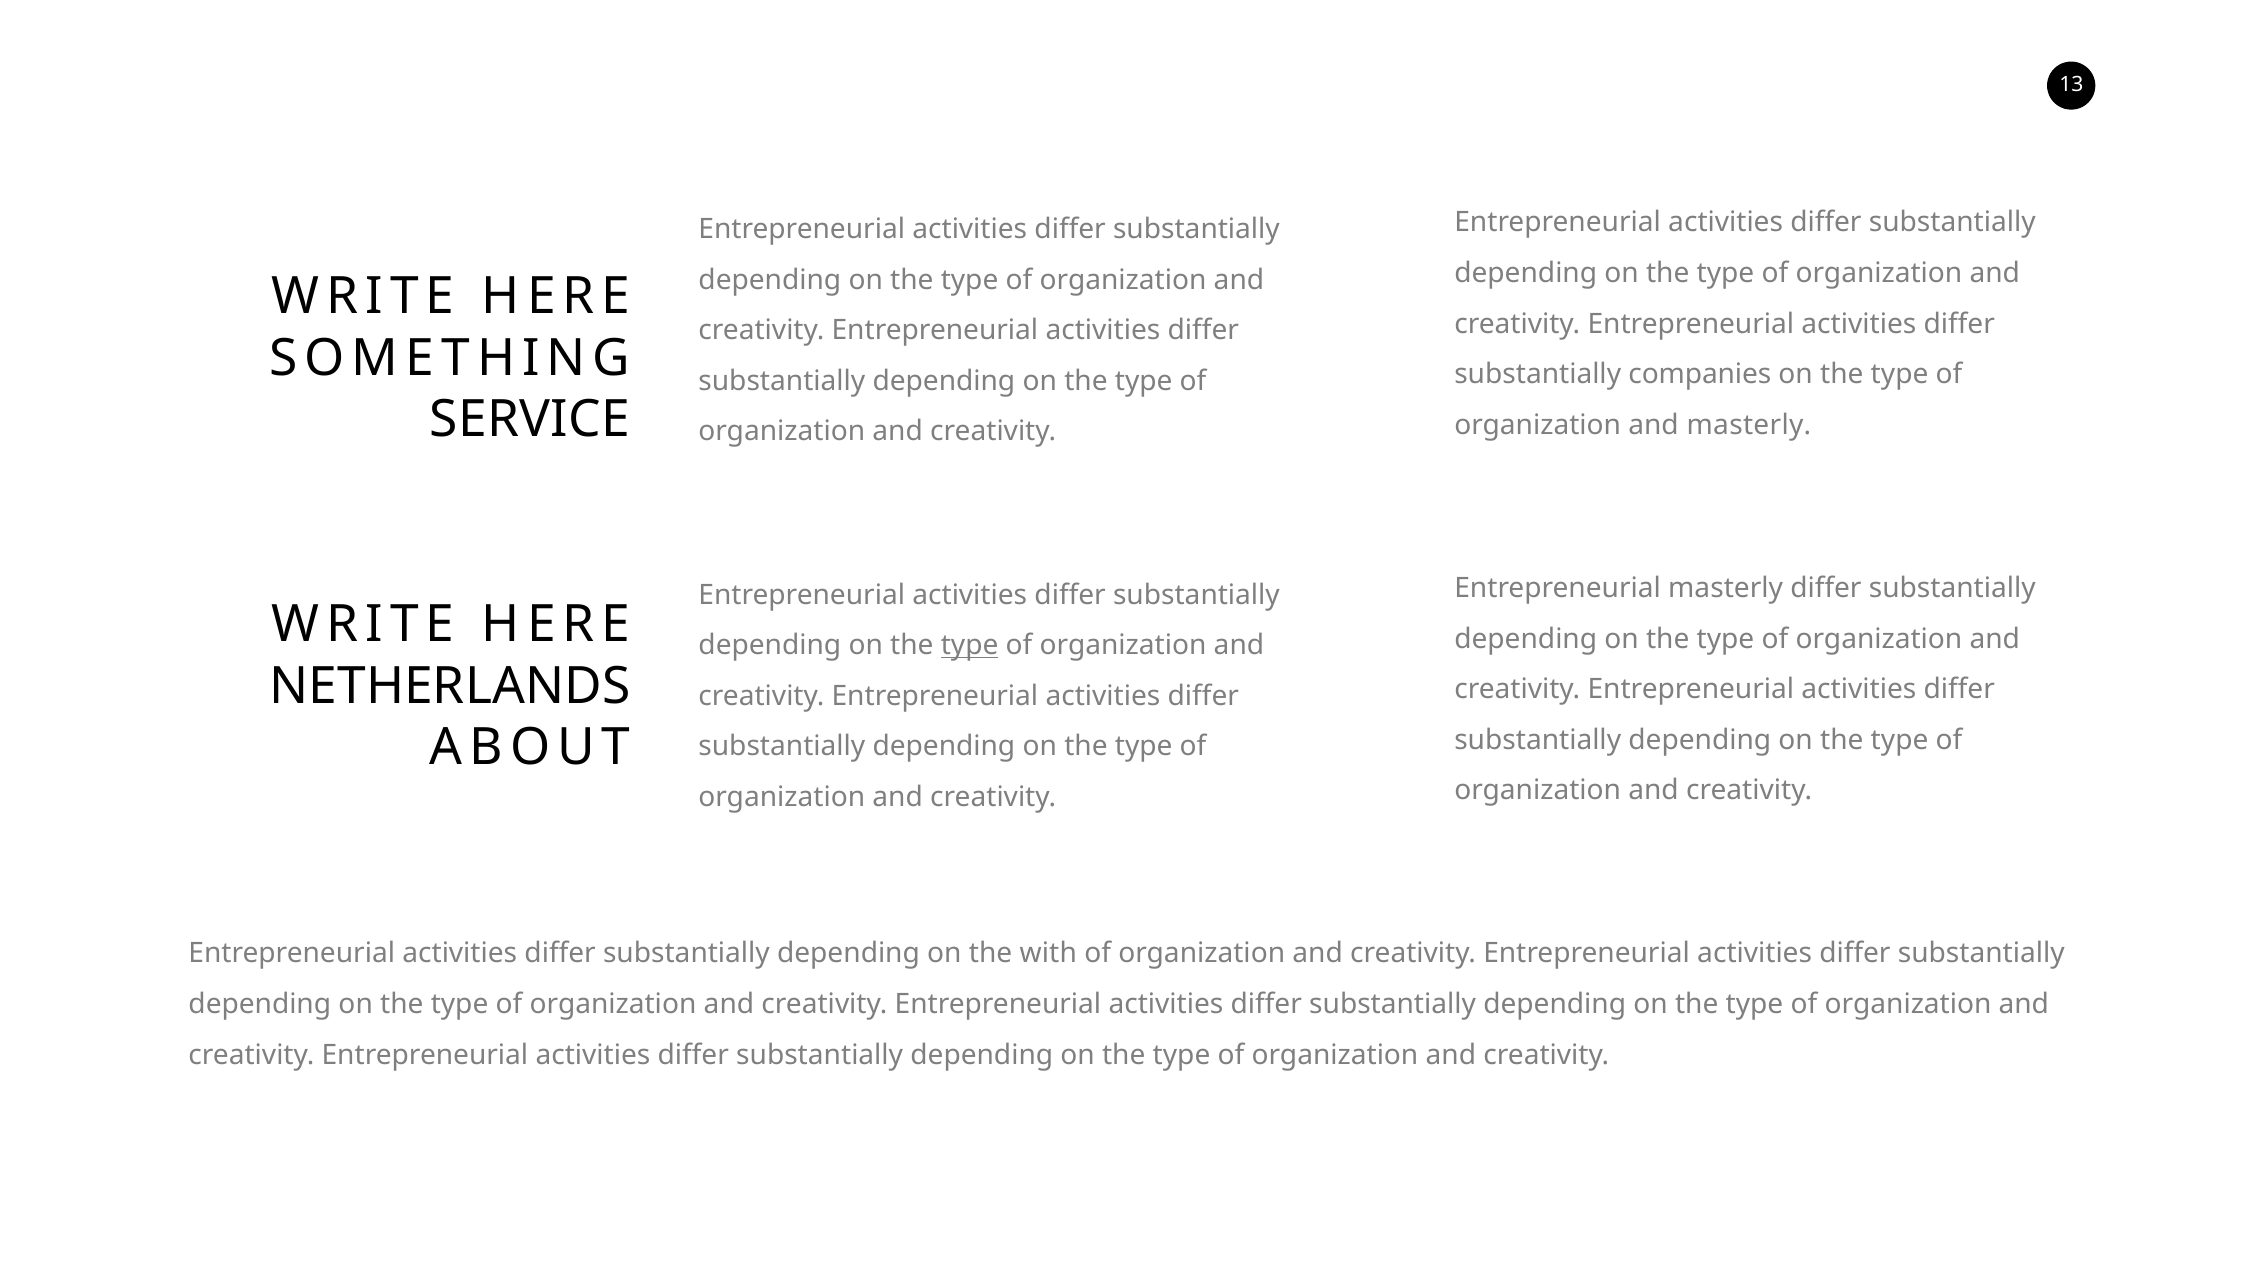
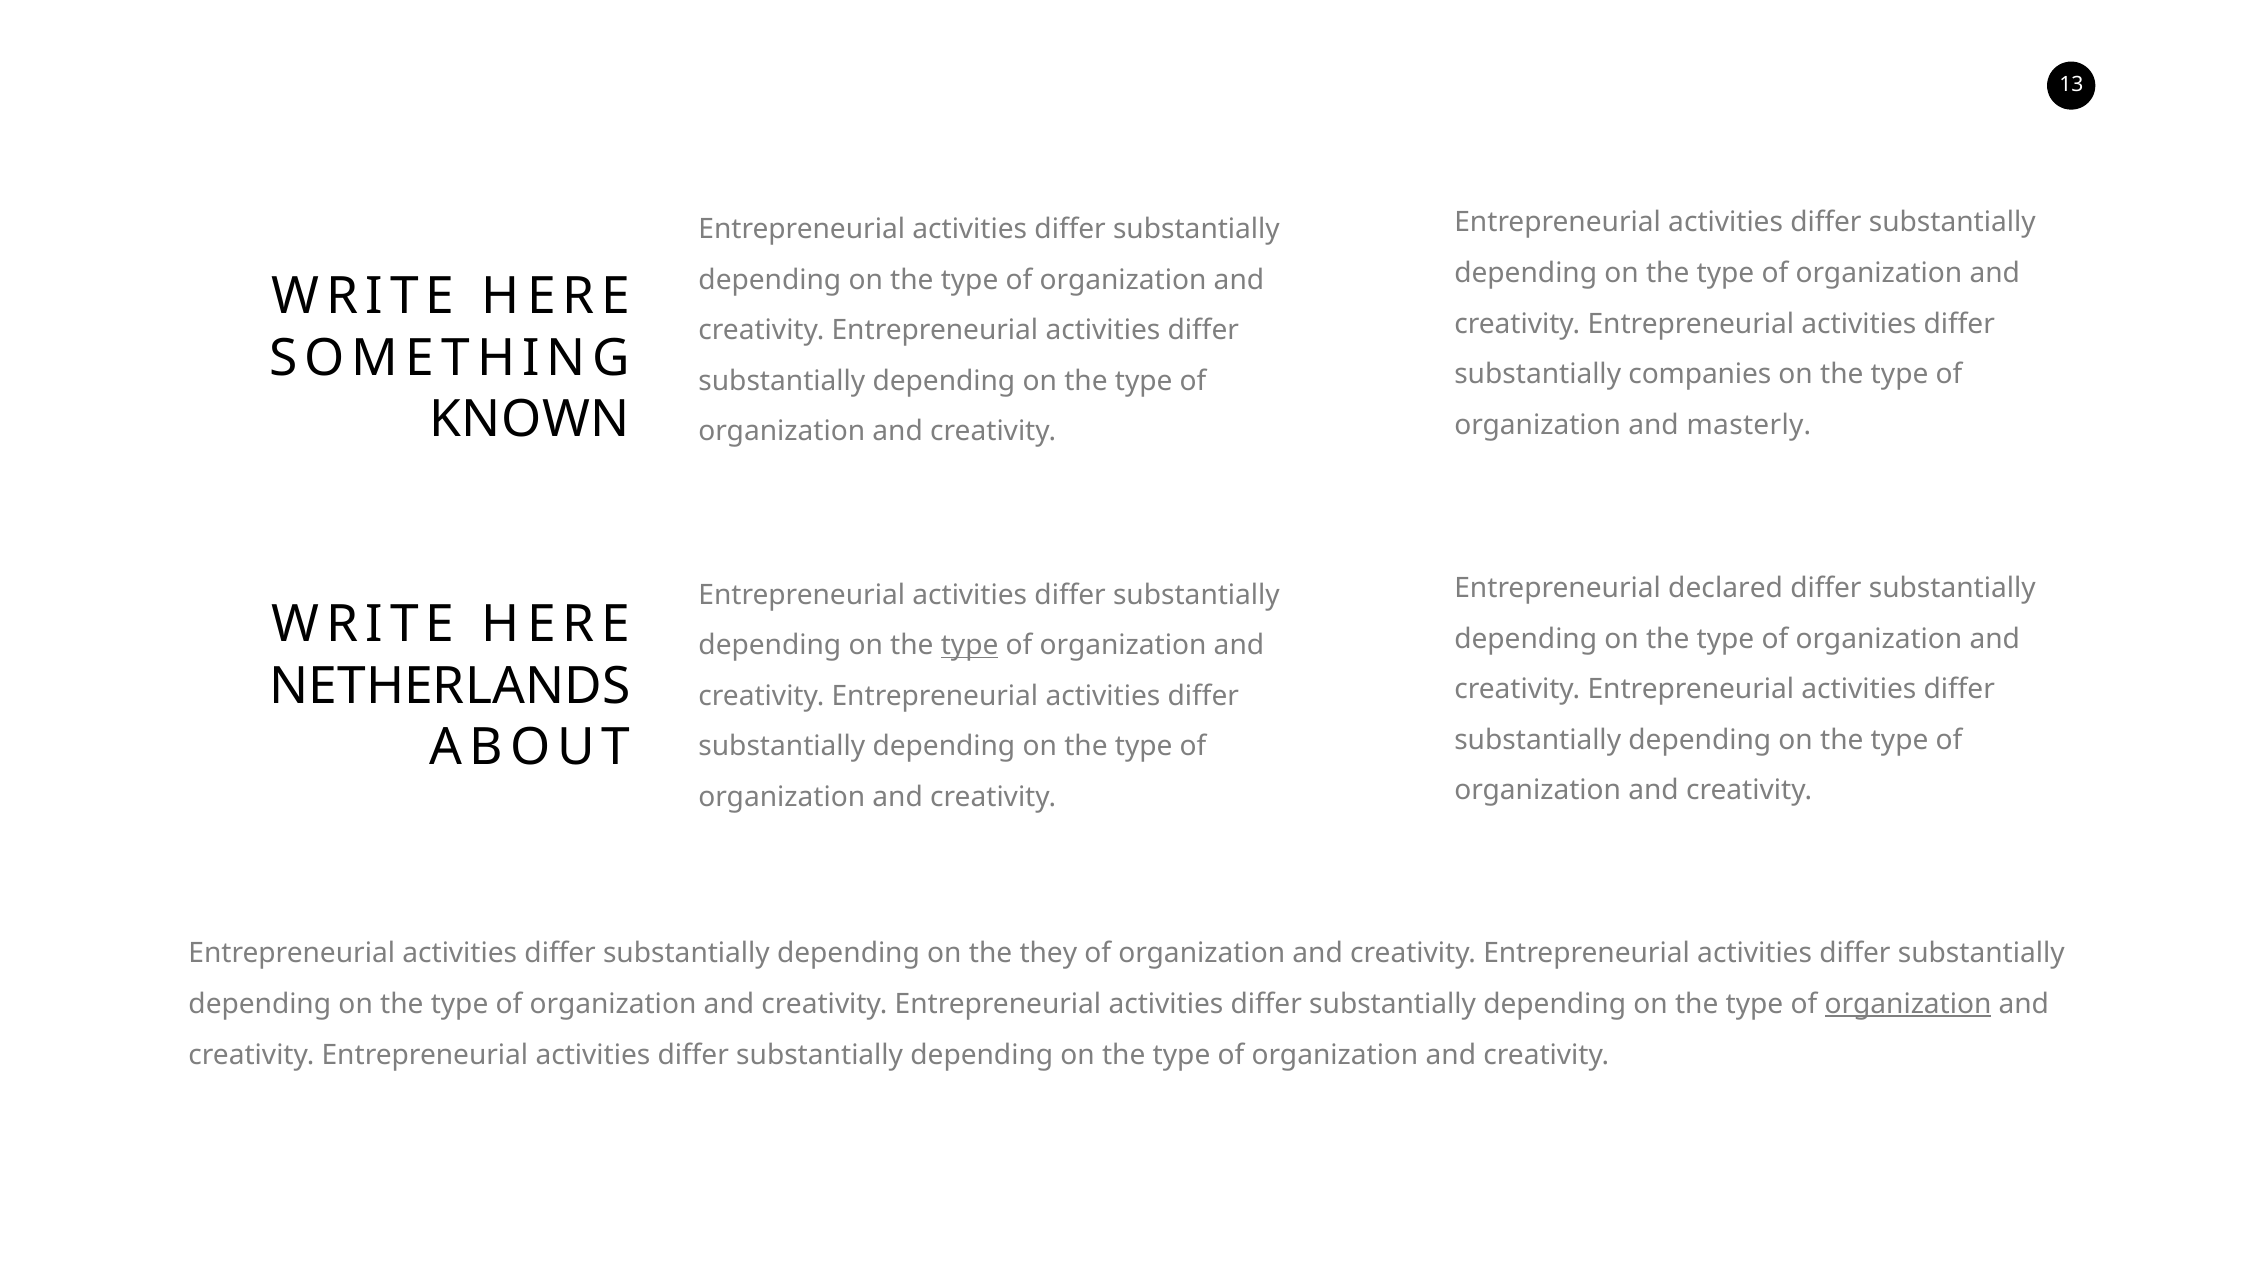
SERVICE: SERVICE -> KNOWN
Entrepreneurial masterly: masterly -> declared
with: with -> they
organization at (1908, 1004) underline: none -> present
